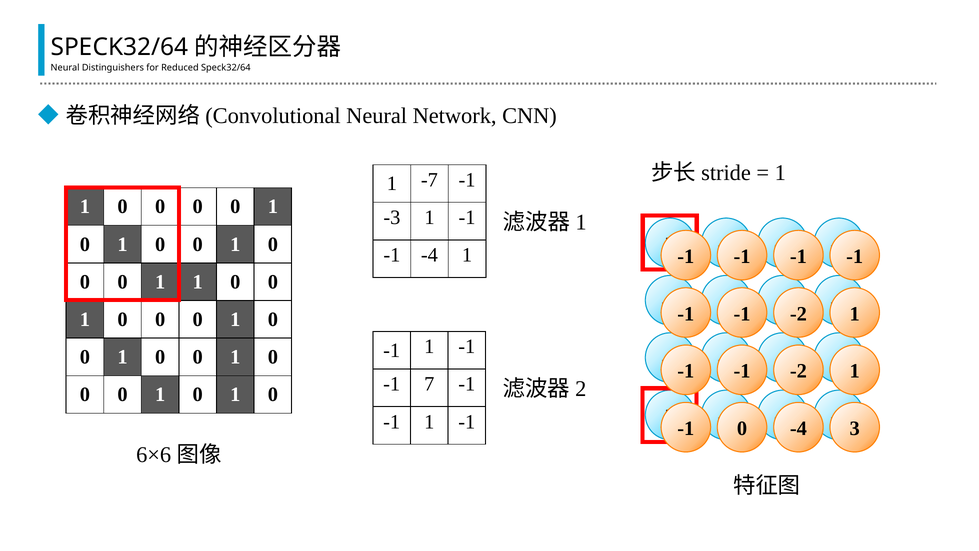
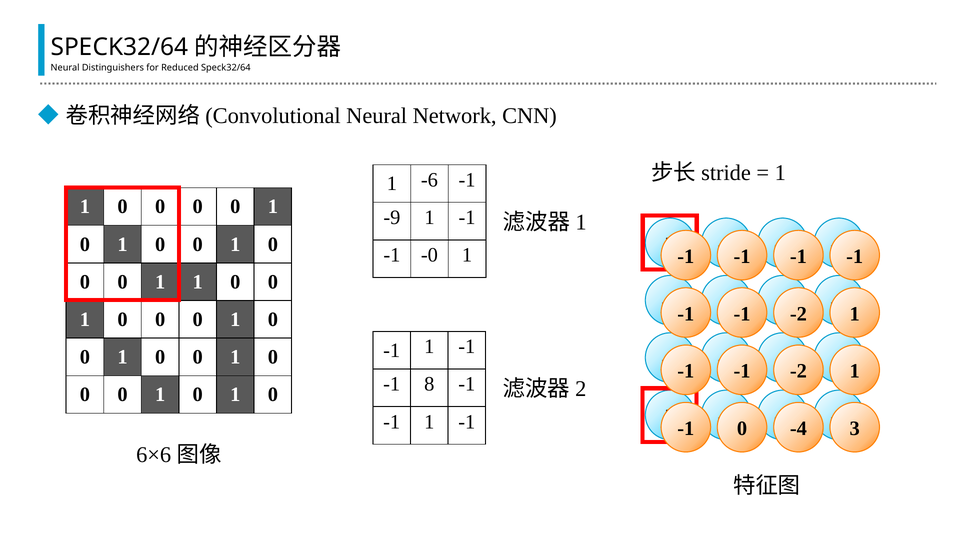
-7: -7 -> -6
-3 at (392, 217): -3 -> -9
-1 -4: -4 -> -0
7: 7 -> 8
